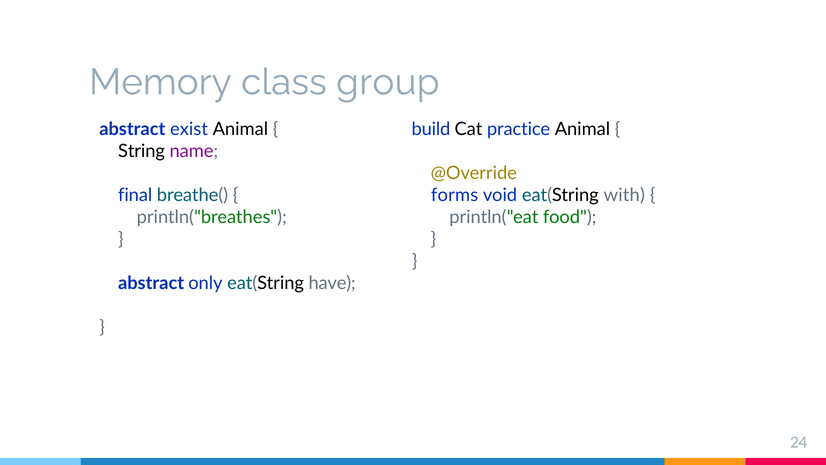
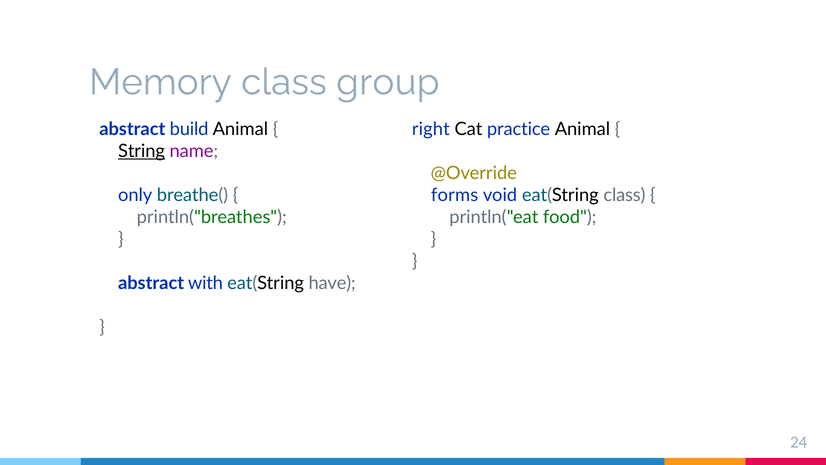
exist: exist -> build
build: build -> right
String underline: none -> present
final: final -> only
eat(String with: with -> class
only: only -> with
